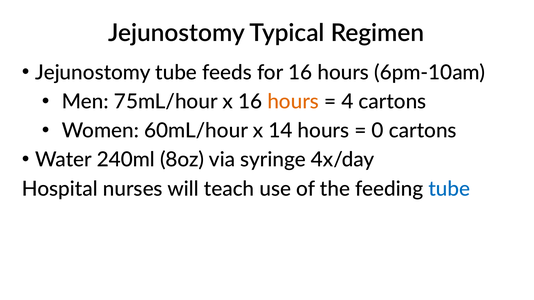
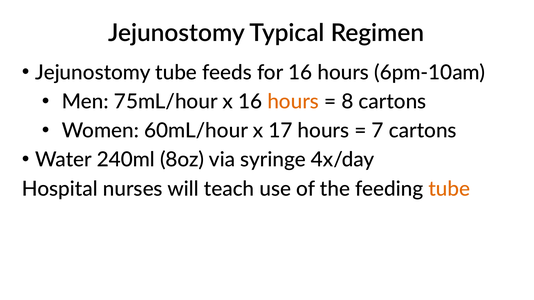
4: 4 -> 8
14: 14 -> 17
0: 0 -> 7
tube at (449, 189) colour: blue -> orange
